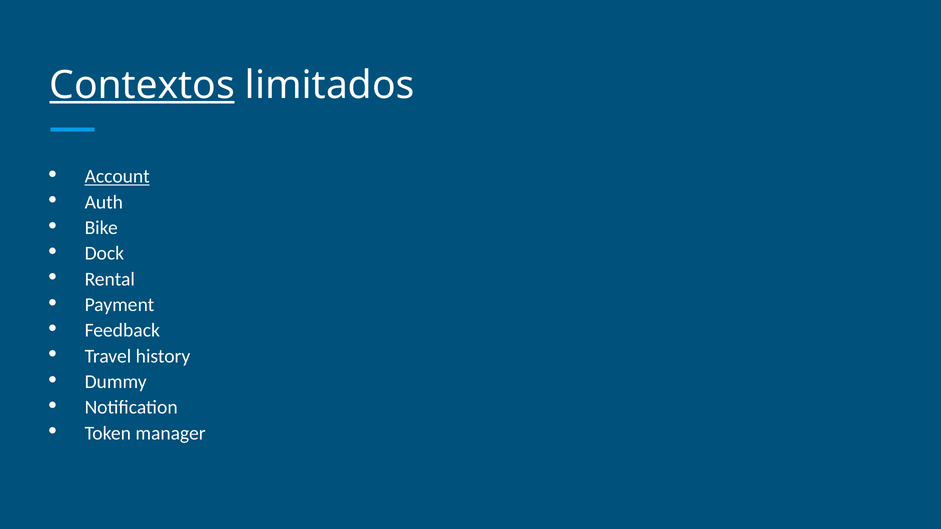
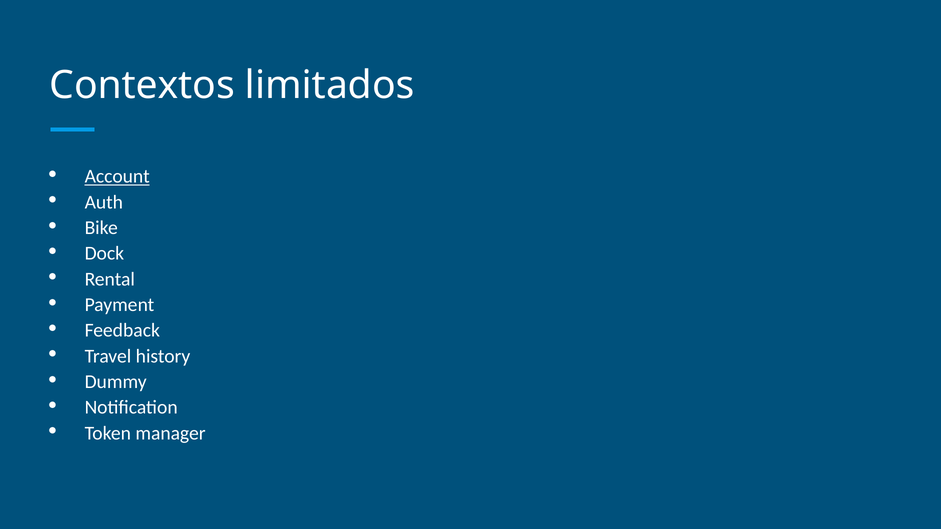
Contextos underline: present -> none
